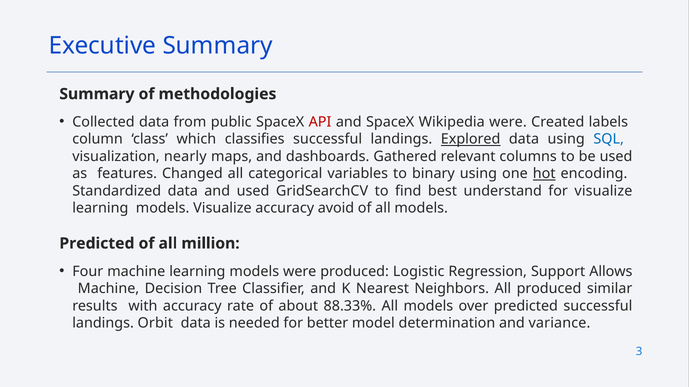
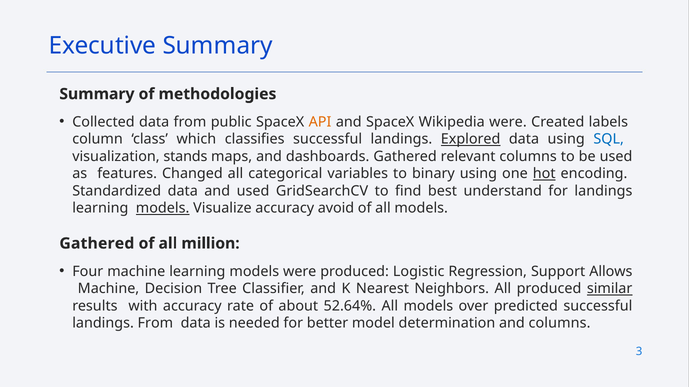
API colour: red -> orange
nearly: nearly -> stands
for visualize: visualize -> landings
models at (163, 208) underline: none -> present
Predicted at (97, 244): Predicted -> Gathered
similar underline: none -> present
88.33%: 88.33% -> 52.64%
landings Orbit: Orbit -> From
and variance: variance -> columns
